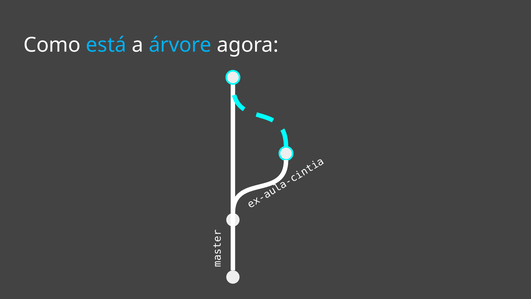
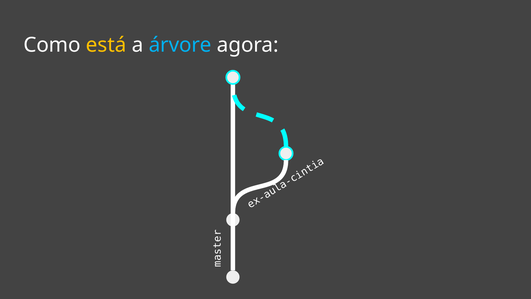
está colour: light blue -> yellow
